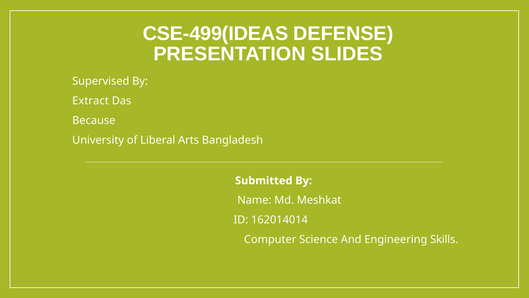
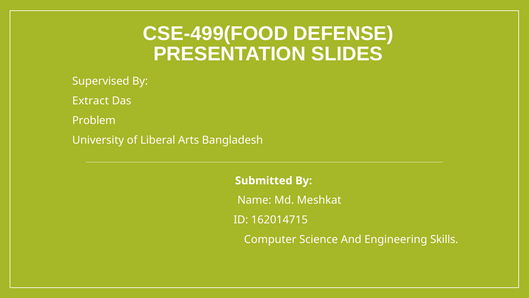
CSE-499(IDEAS: CSE-499(IDEAS -> CSE-499(FOOD
Because: Because -> Problem
162014014: 162014014 -> 162014715
